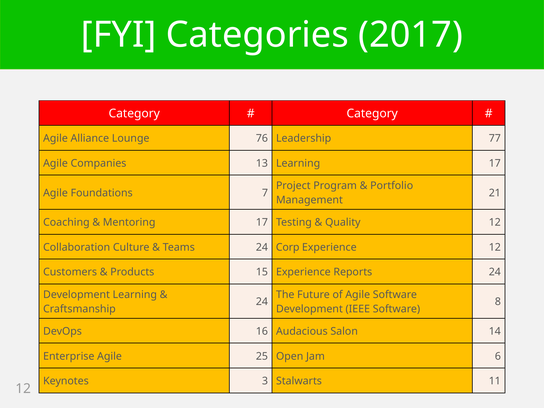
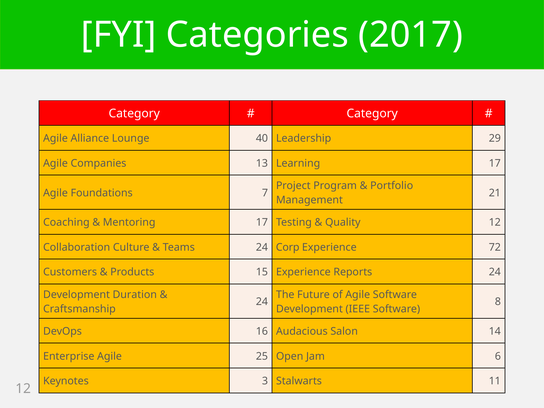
76: 76 -> 40
77: 77 -> 29
Experience 12: 12 -> 72
Development Learning: Learning -> Duration
